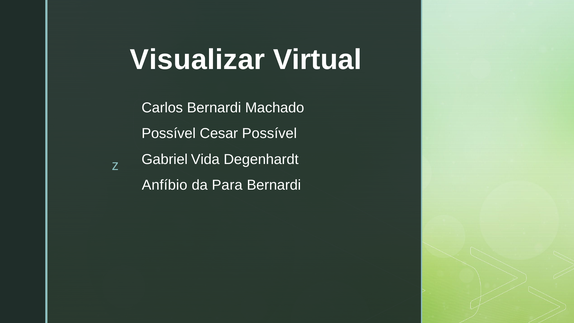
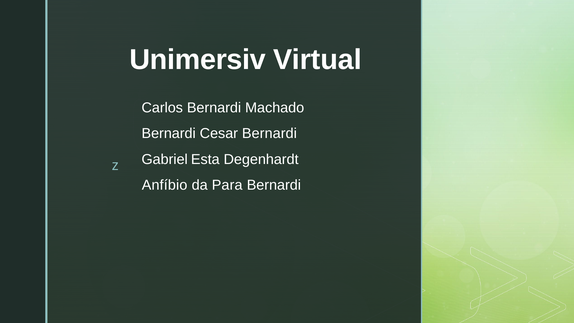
Visualizar: Visualizar -> Unimersiv
Possível at (169, 133): Possível -> Bernardi
Cesar Possível: Possível -> Bernardi
Vida: Vida -> Esta
